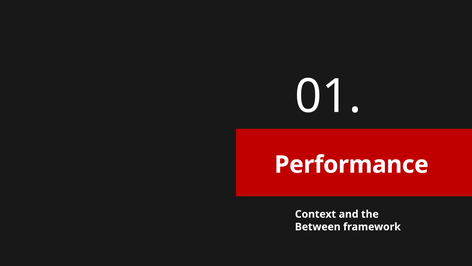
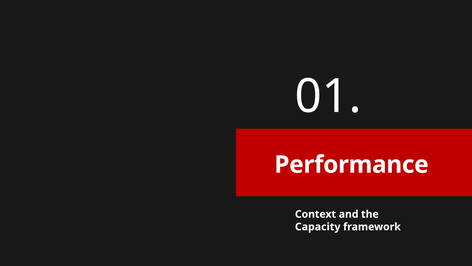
Between: Between -> Capacity
